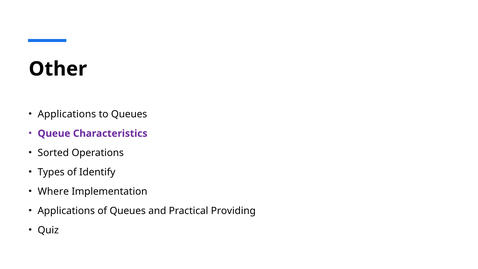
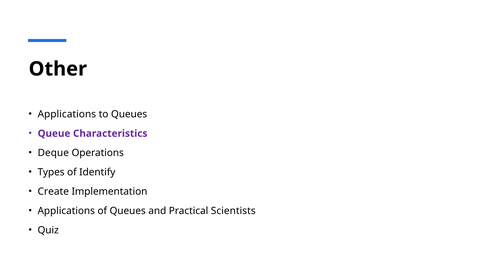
Sorted: Sorted -> Deque
Where: Where -> Create
Providing: Providing -> Scientists
